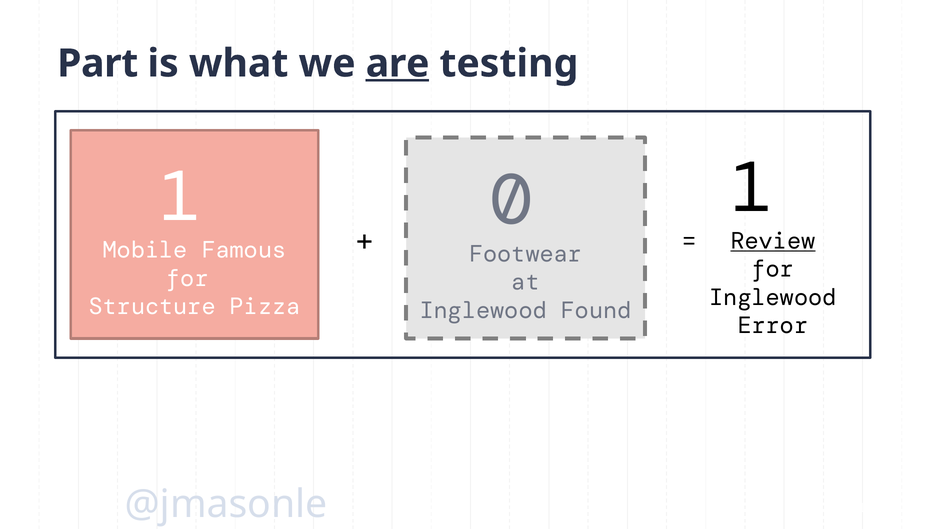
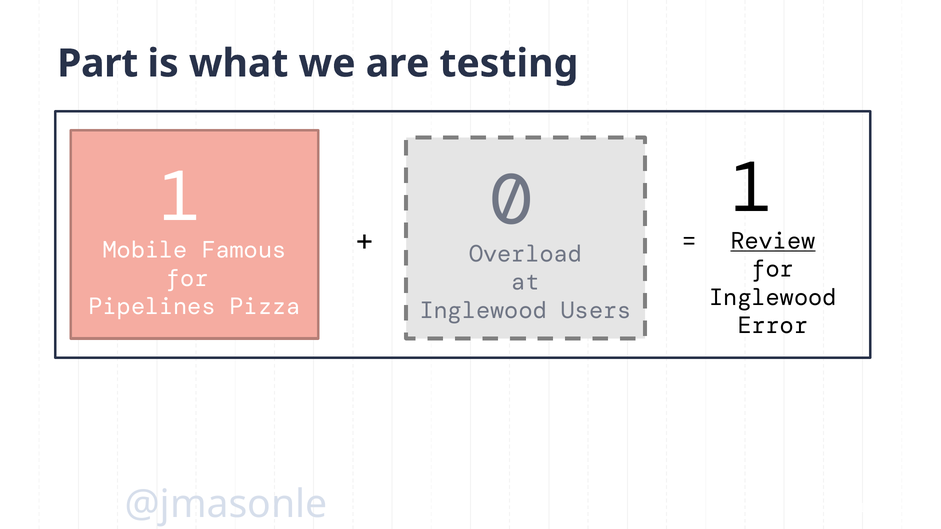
are underline: present -> none
Footwear: Footwear -> Overload
Structure: Structure -> Pipelines
Found: Found -> Users
